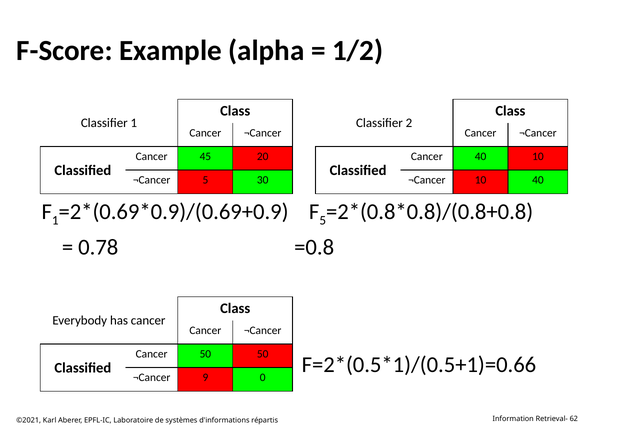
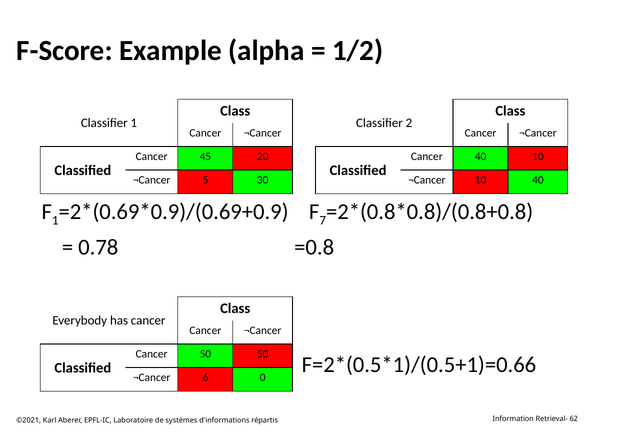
5 at (323, 220): 5 -> 7
9: 9 -> 6
